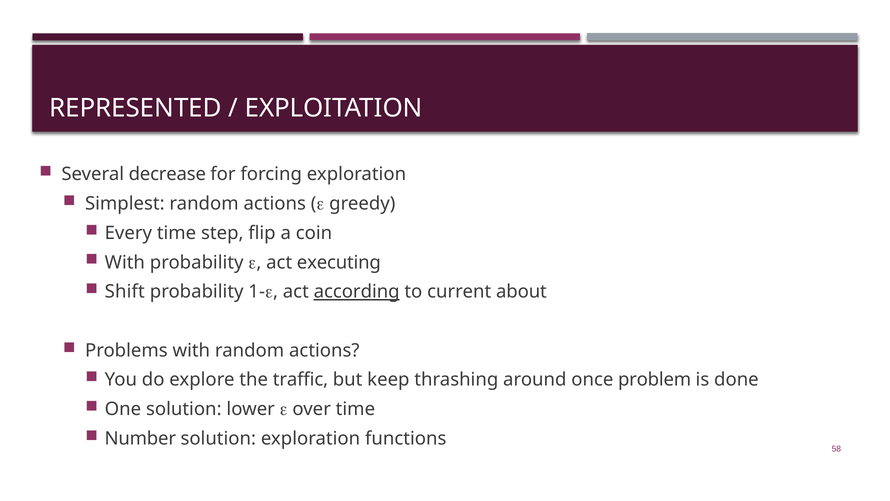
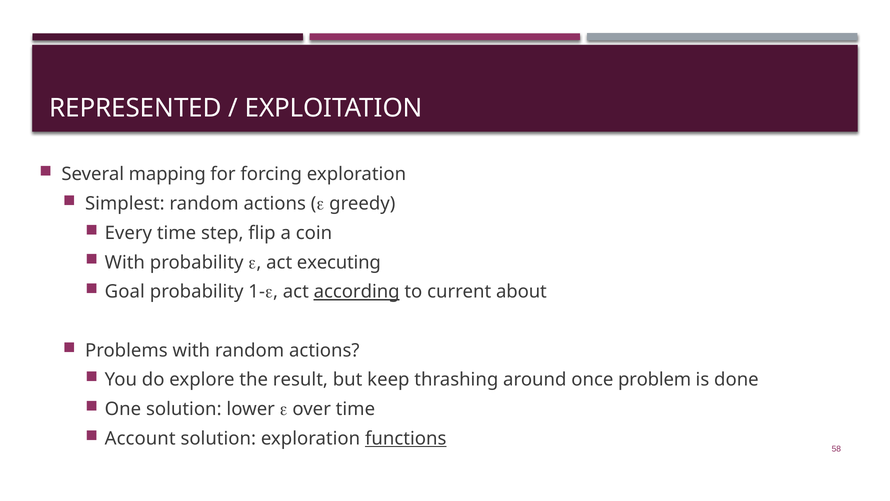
decrease: decrease -> mapping
Shift: Shift -> Goal
traffic: traffic -> result
Number: Number -> Account
functions underline: none -> present
